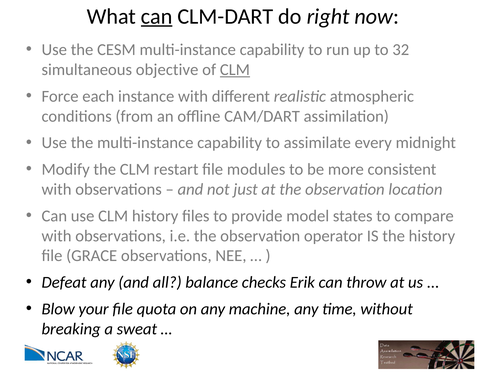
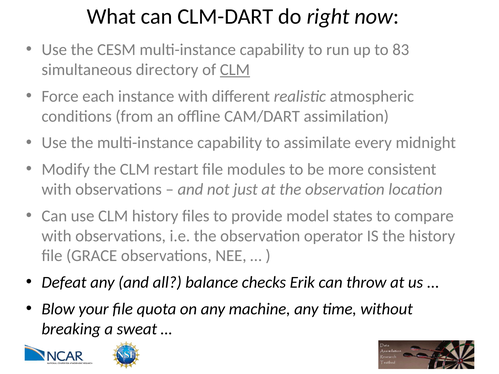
can at (157, 17) underline: present -> none
32: 32 -> 83
objective: objective -> directory
